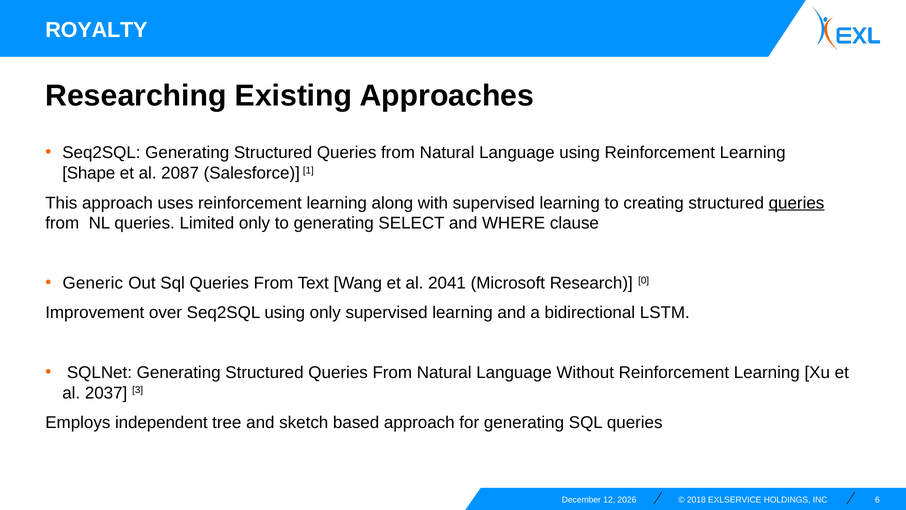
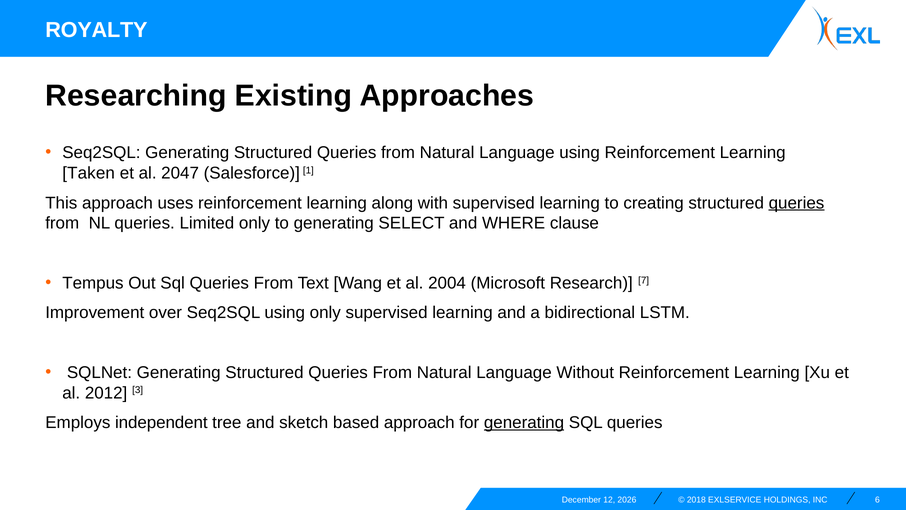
Shape: Shape -> Taken
2087: 2087 -> 2047
Generic: Generic -> Tempus
2041: 2041 -> 2004
0: 0 -> 7
2037: 2037 -> 2012
generating at (524, 423) underline: none -> present
